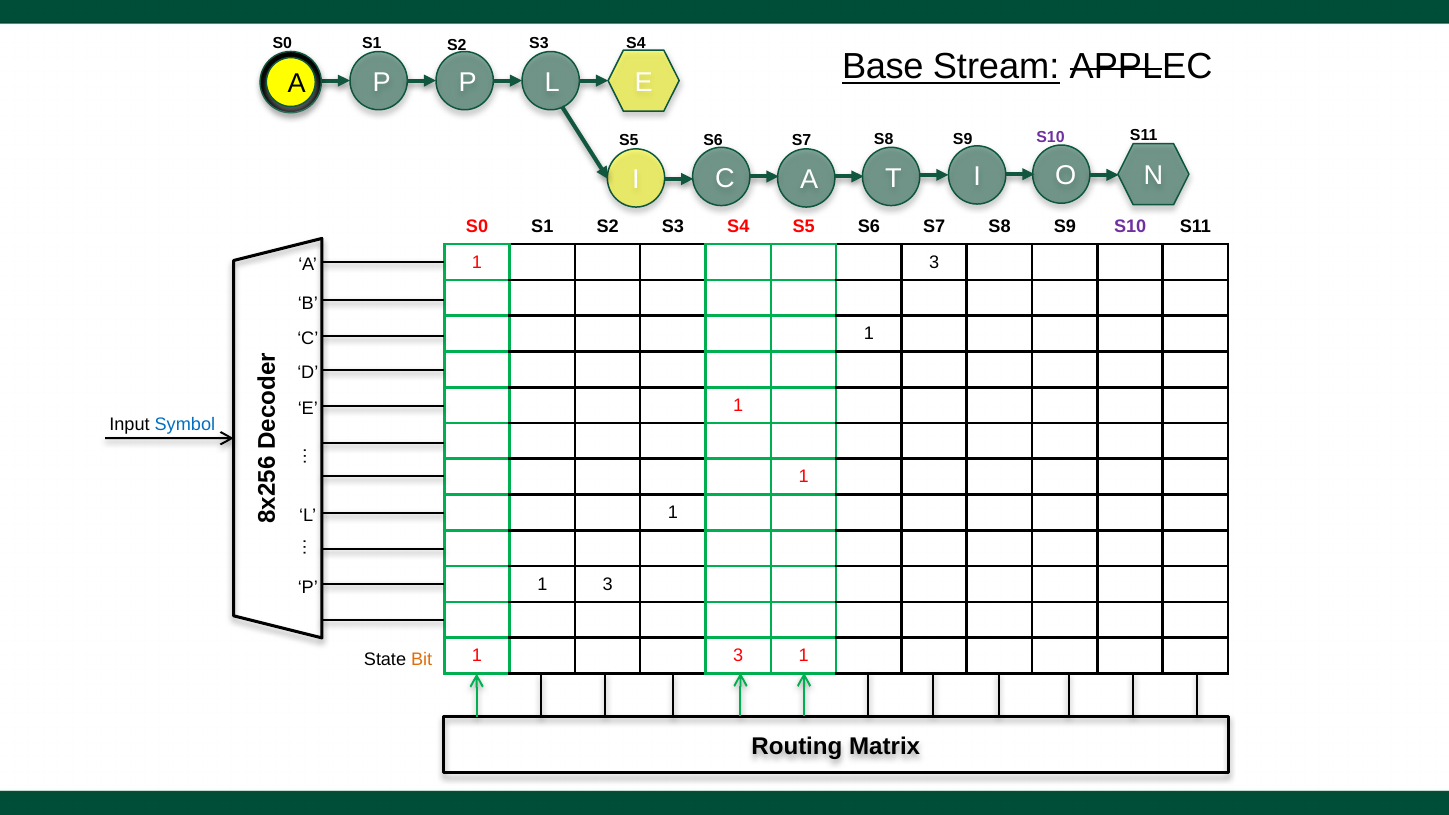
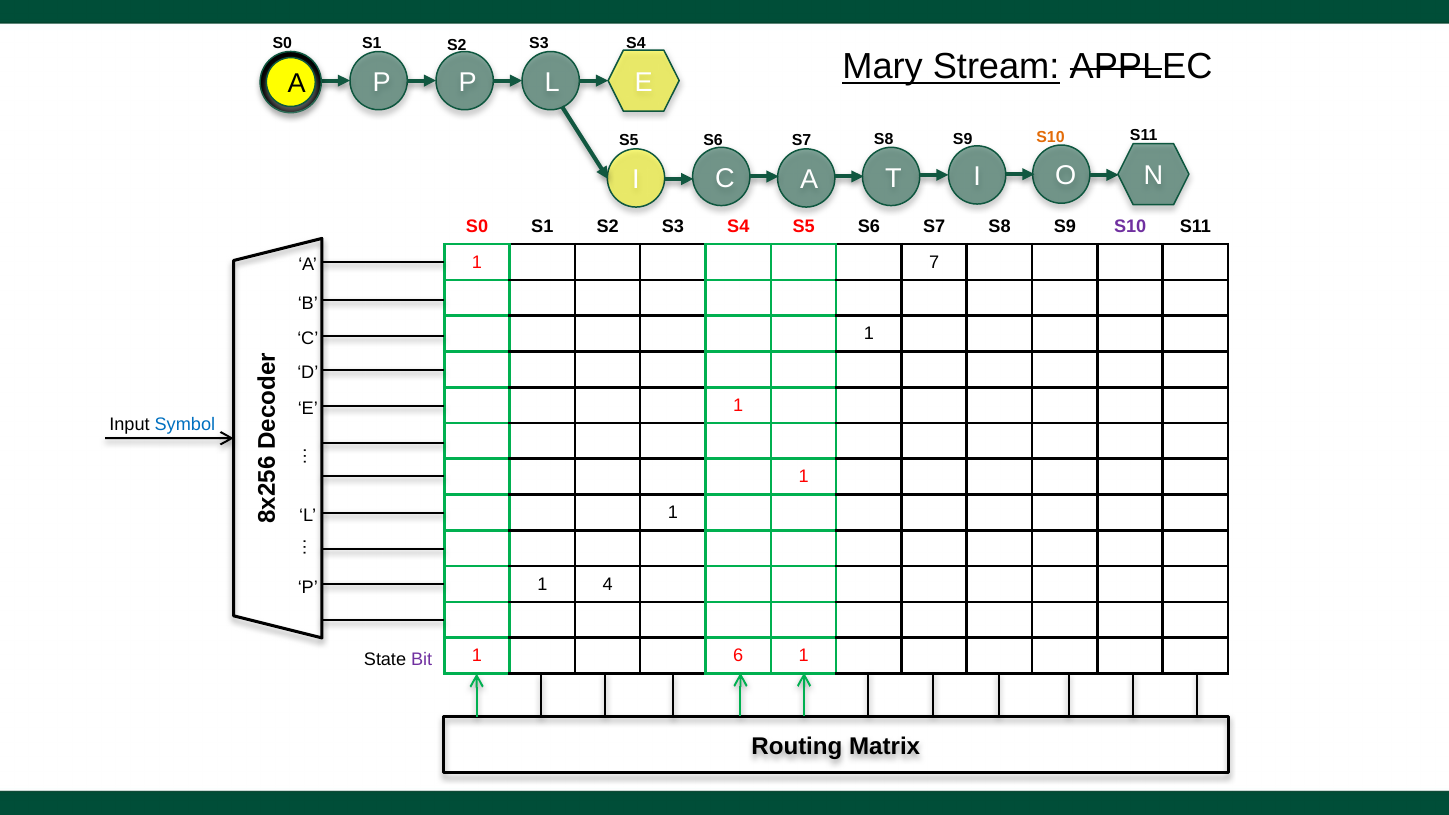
Base: Base -> Mary
S10 at (1051, 138) colour: purple -> orange
3 at (934, 262): 3 -> 7
3 at (608, 584): 3 -> 4
3 at (738, 656): 3 -> 6
Bit colour: orange -> purple
